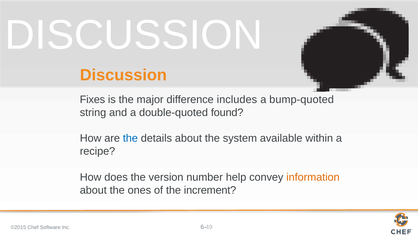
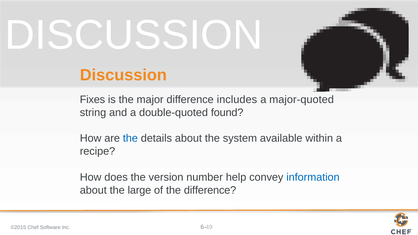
bump-quoted: bump-quoted -> major-quoted
information colour: orange -> blue
ones: ones -> large
the increment: increment -> difference
